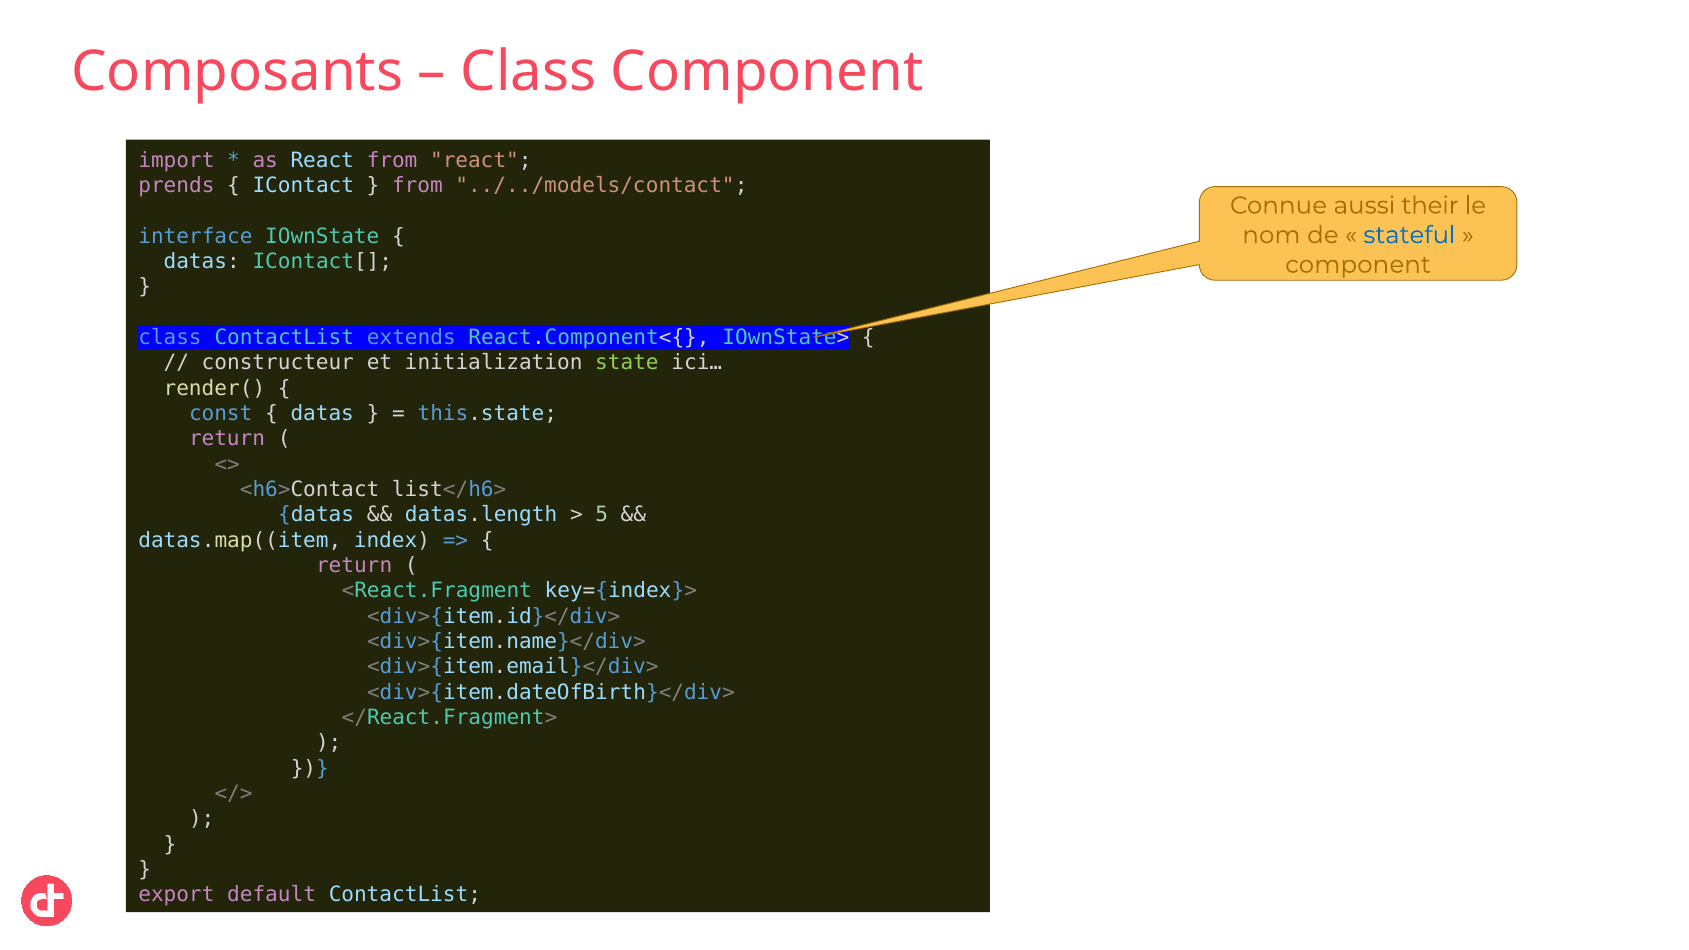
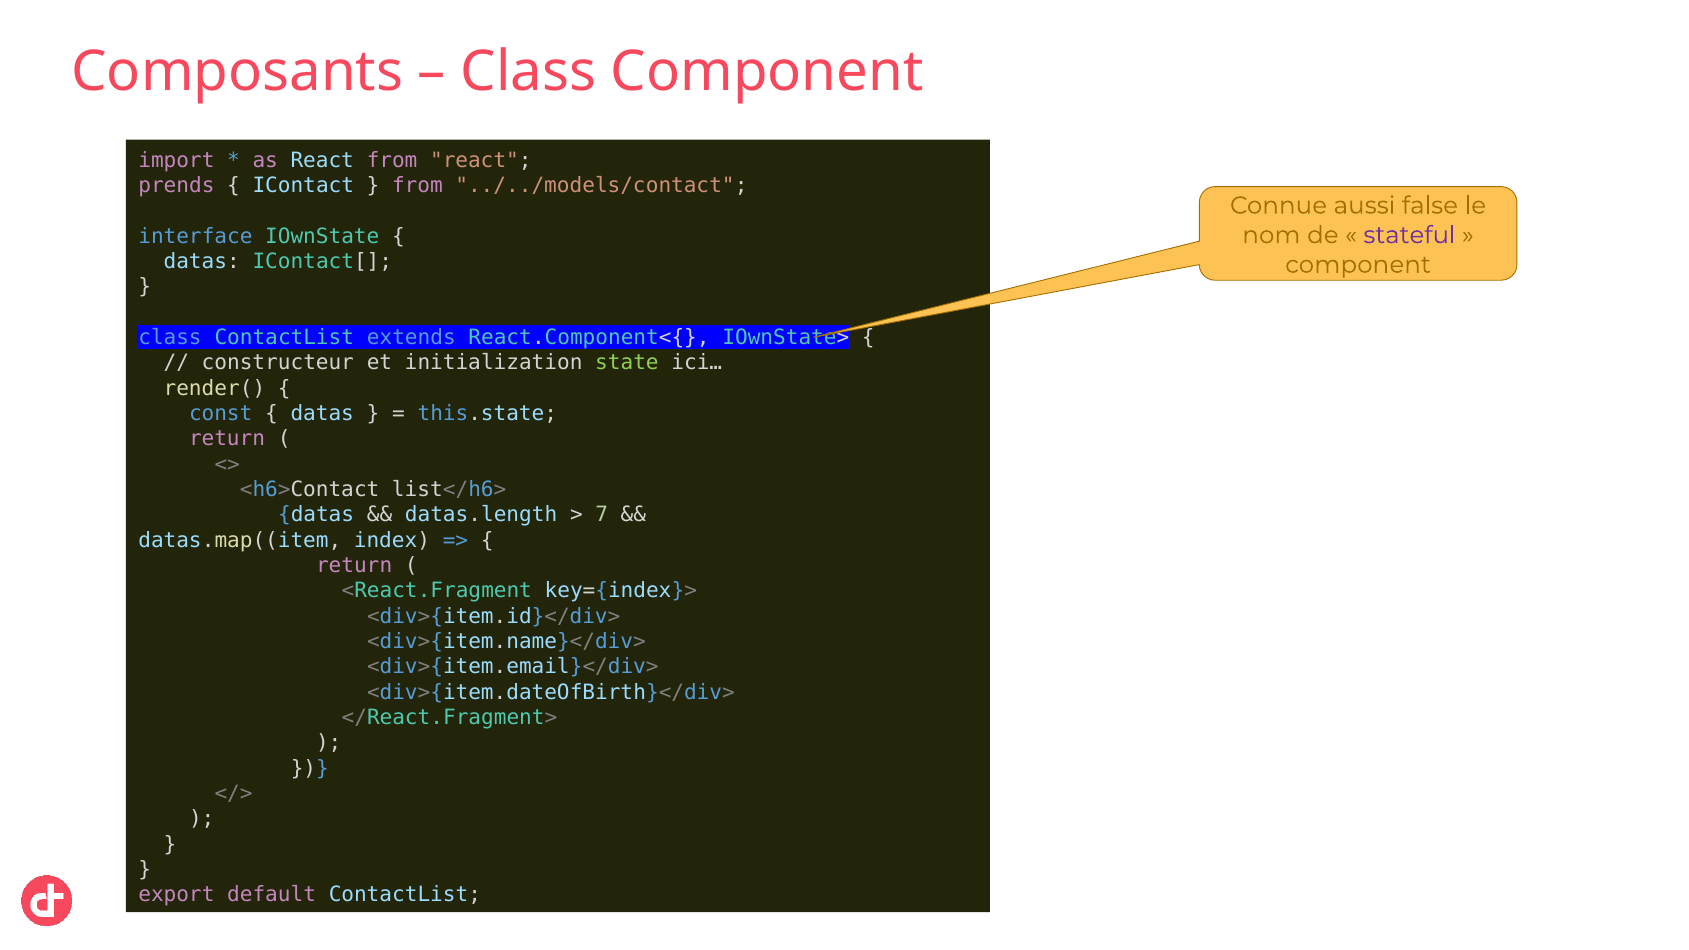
their: their -> false
stateful colour: blue -> purple
5: 5 -> 7
